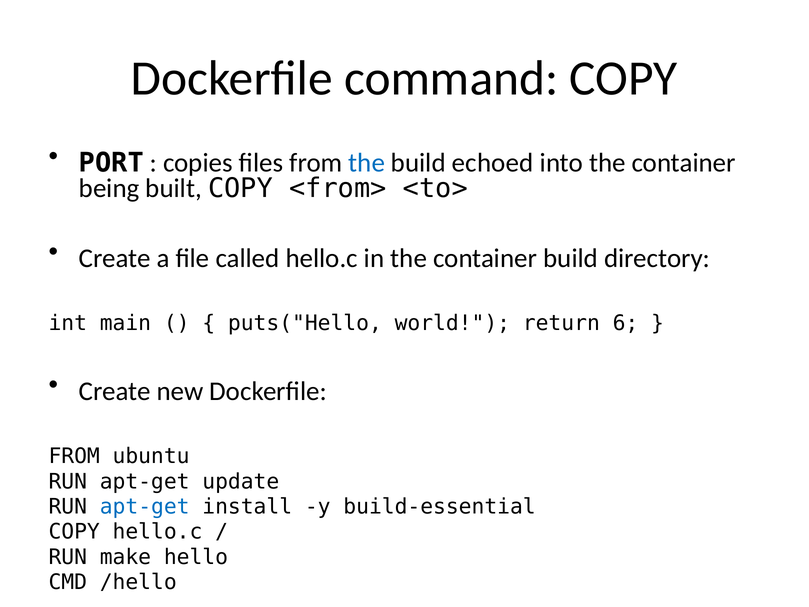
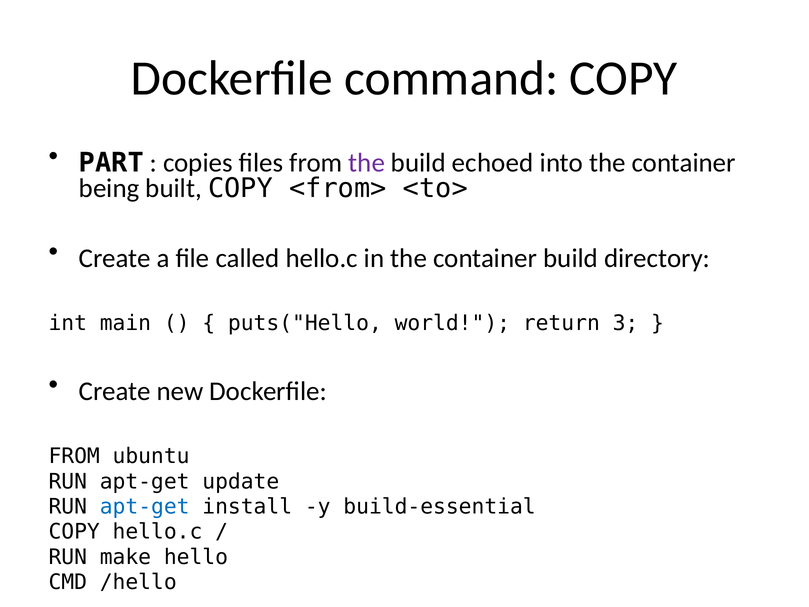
PORT: PORT -> PART
the at (367, 163) colour: blue -> purple
6: 6 -> 3
